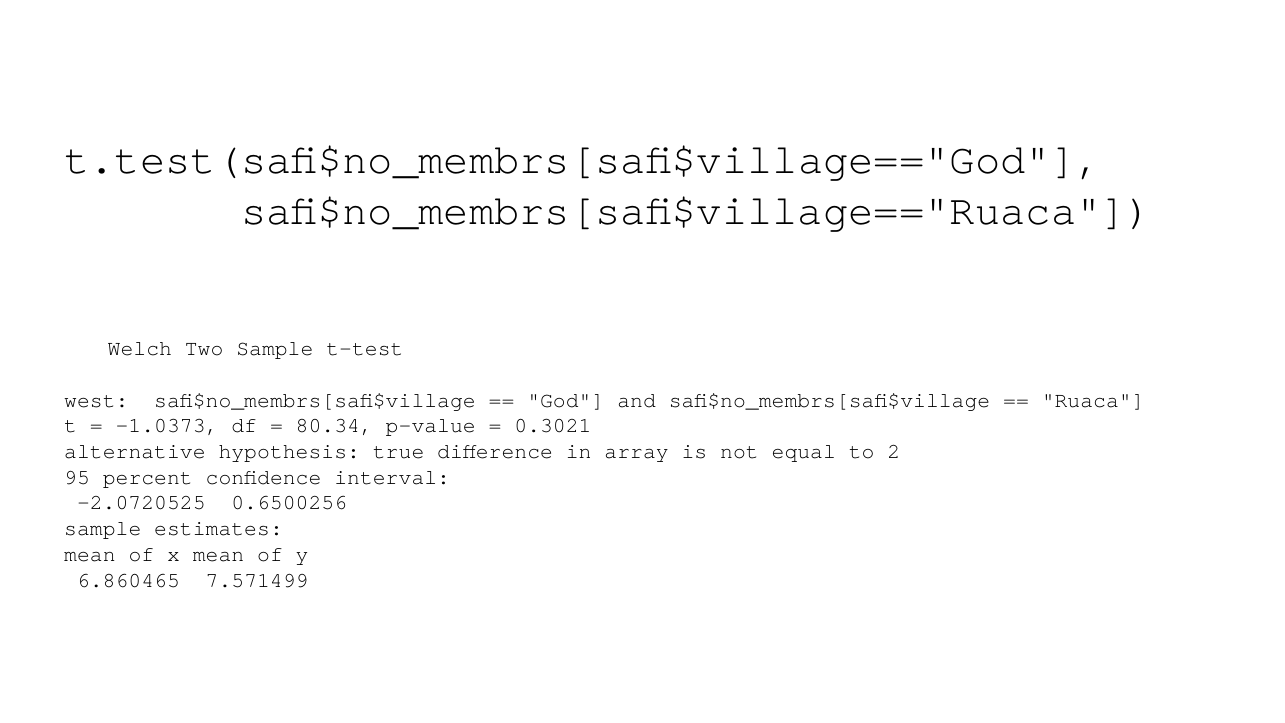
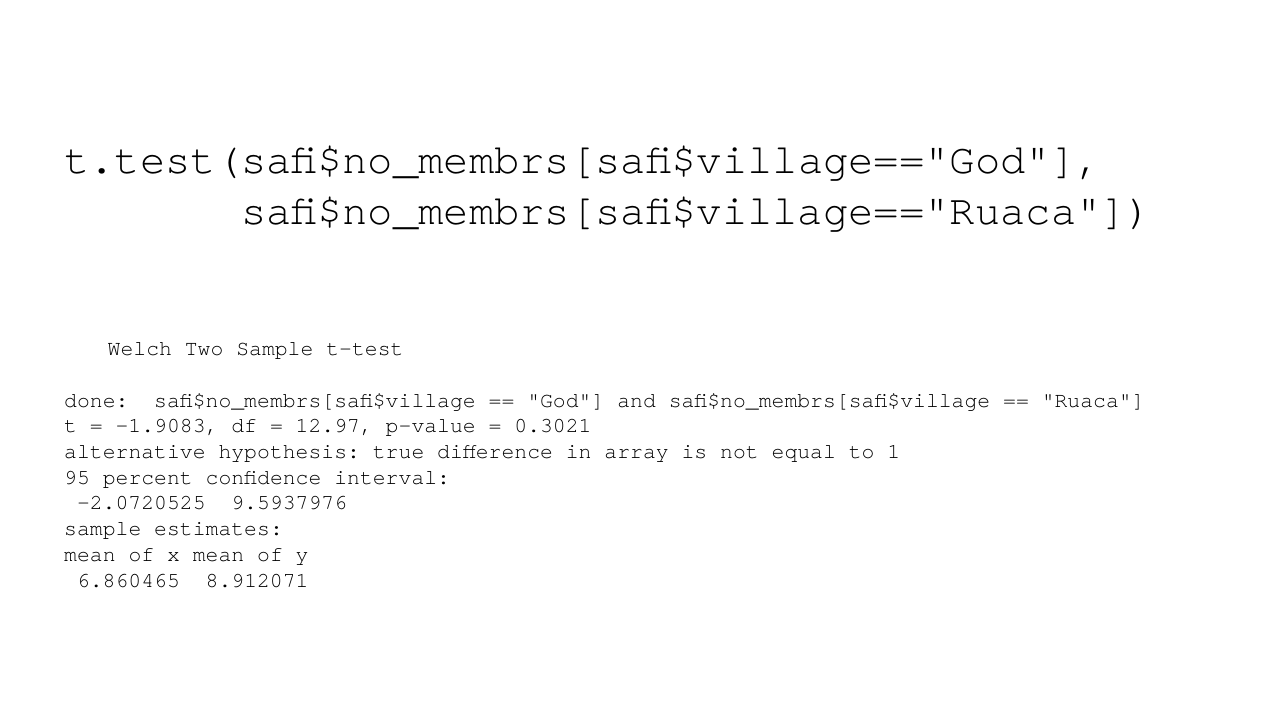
west: west -> done
-1.0373: -1.0373 -> -1.9083
80.34: 80.34 -> 12.97
2: 2 -> 1
0.6500256: 0.6500256 -> 9.5937976
7.571499: 7.571499 -> 8.912071
